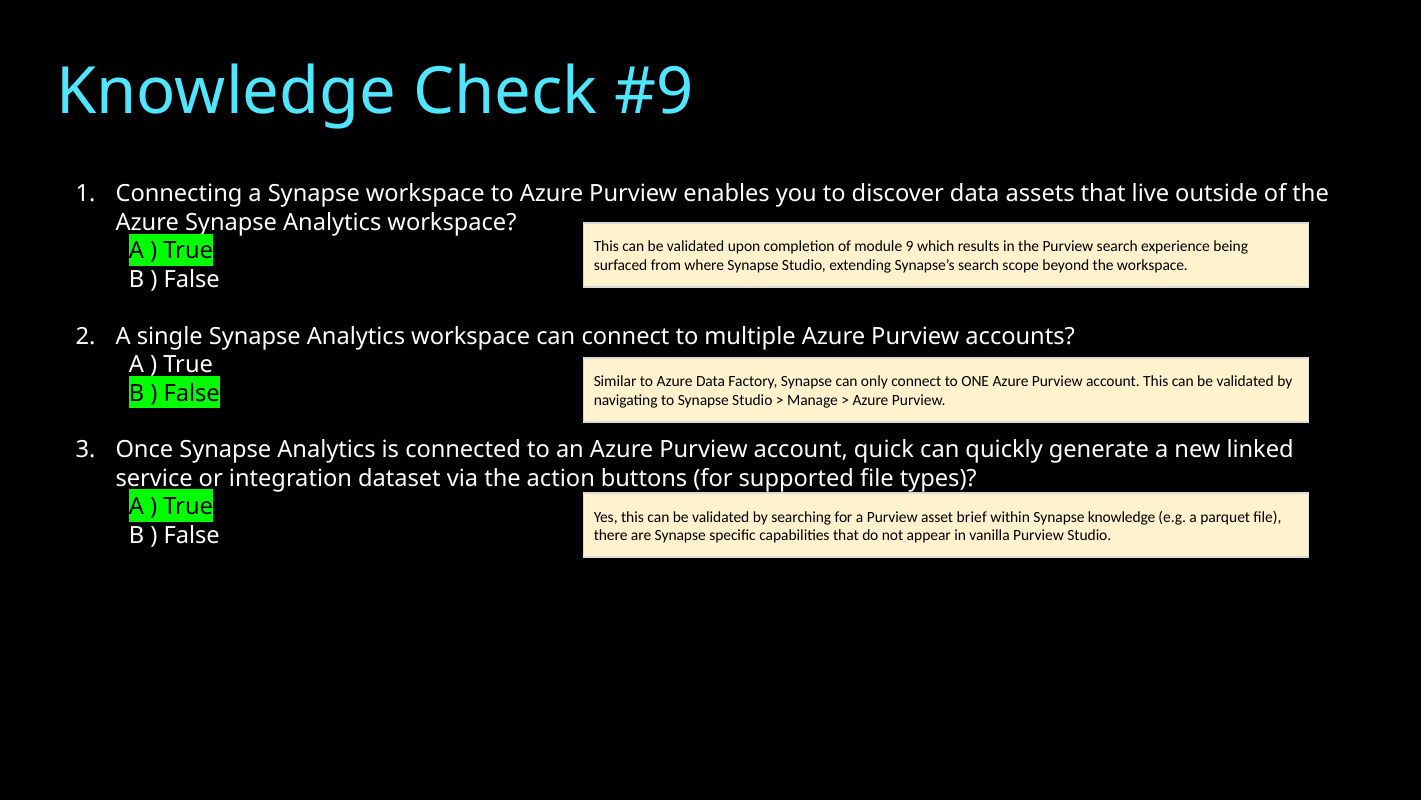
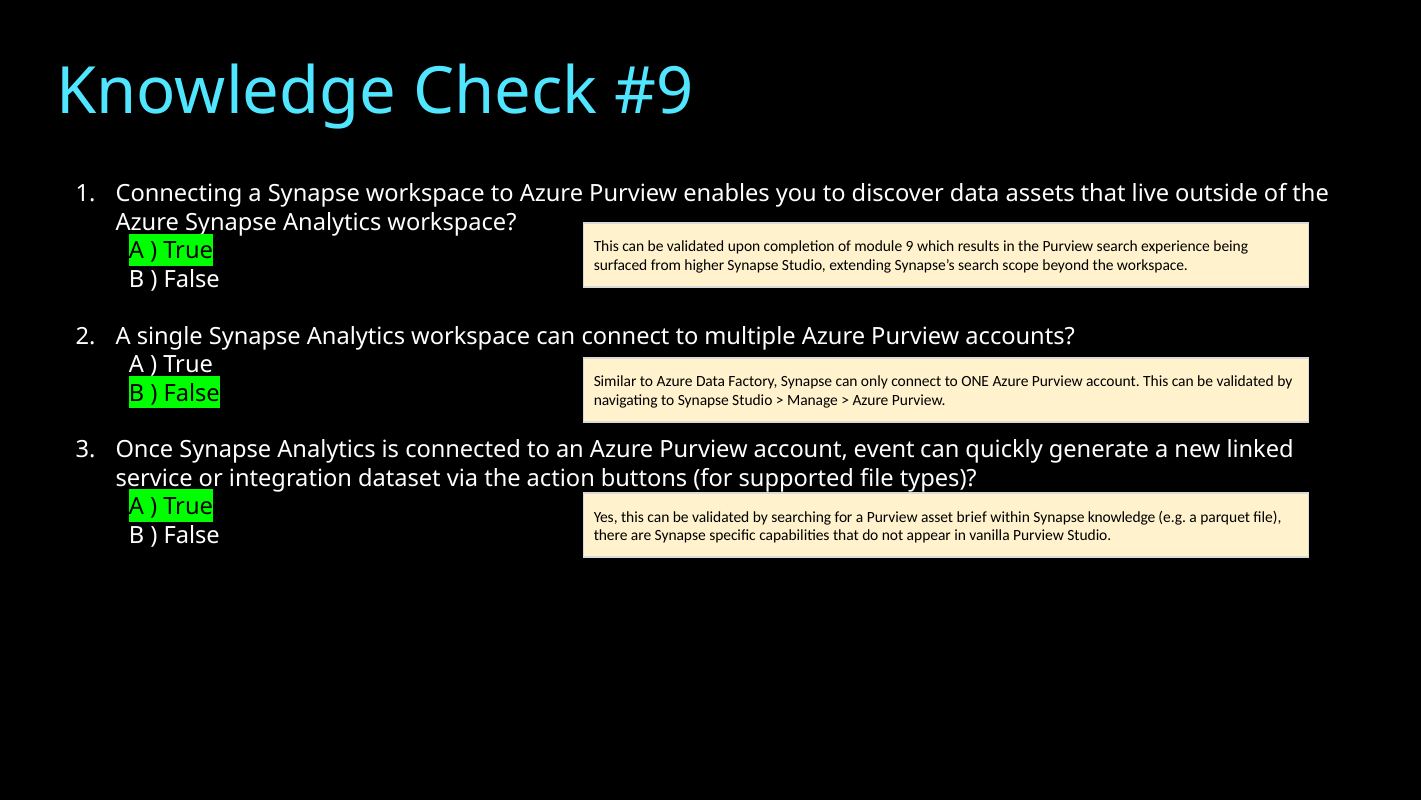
where: where -> higher
quick: quick -> event
